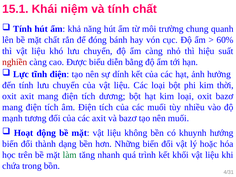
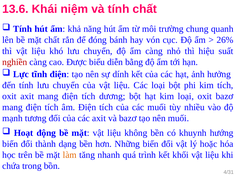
15.1: 15.1 -> 13.6
60%: 60% -> 26%
kim thời: thời -> tích
làm colour: green -> orange
